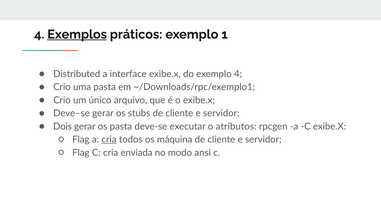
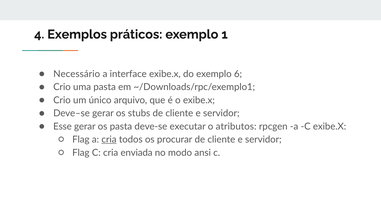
Exemplos underline: present -> none
Distributed: Distributed -> Necessário
exemplo 4: 4 -> 6
Dois: Dois -> Esse
máquina: máquina -> procurar
